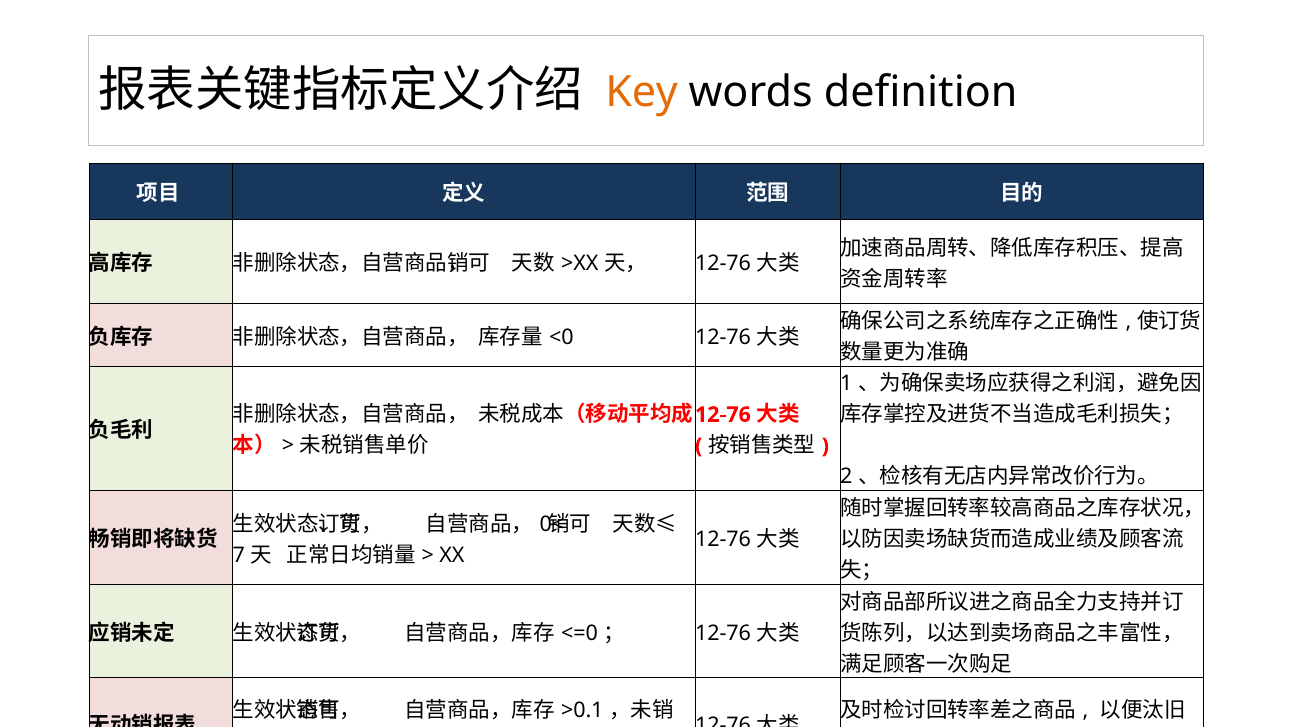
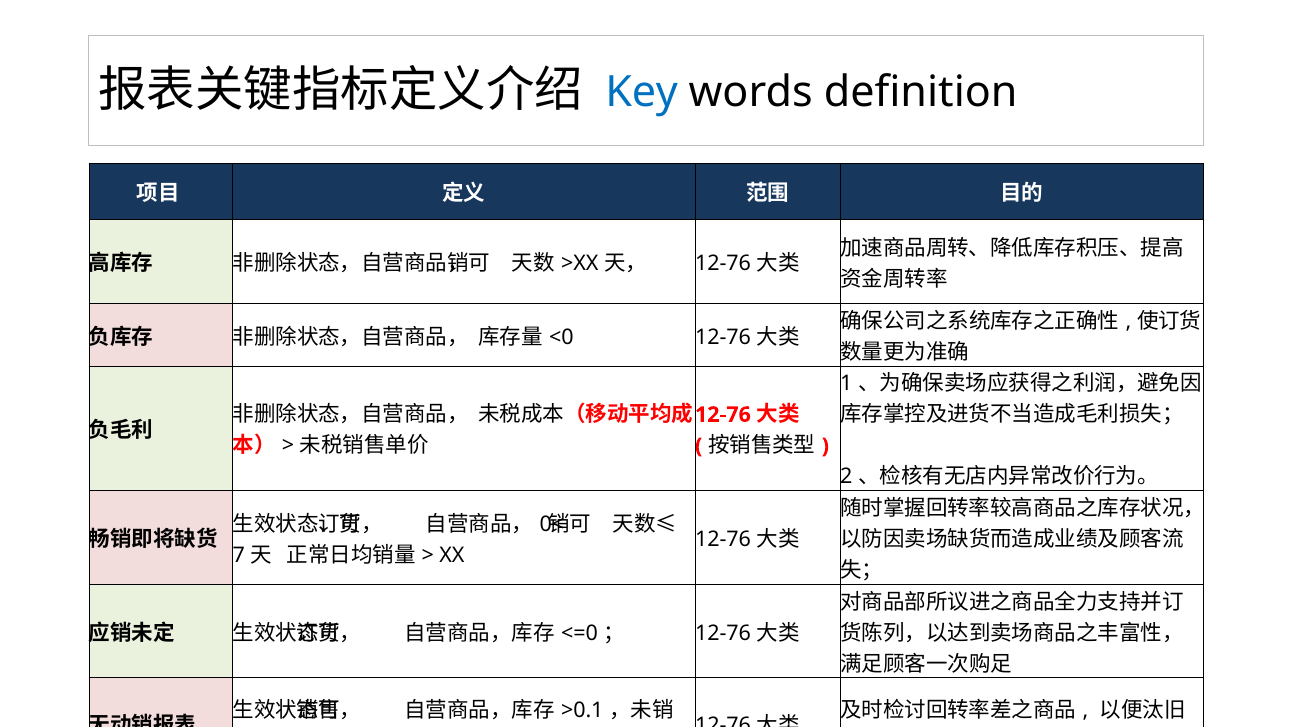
Key colour: orange -> blue
